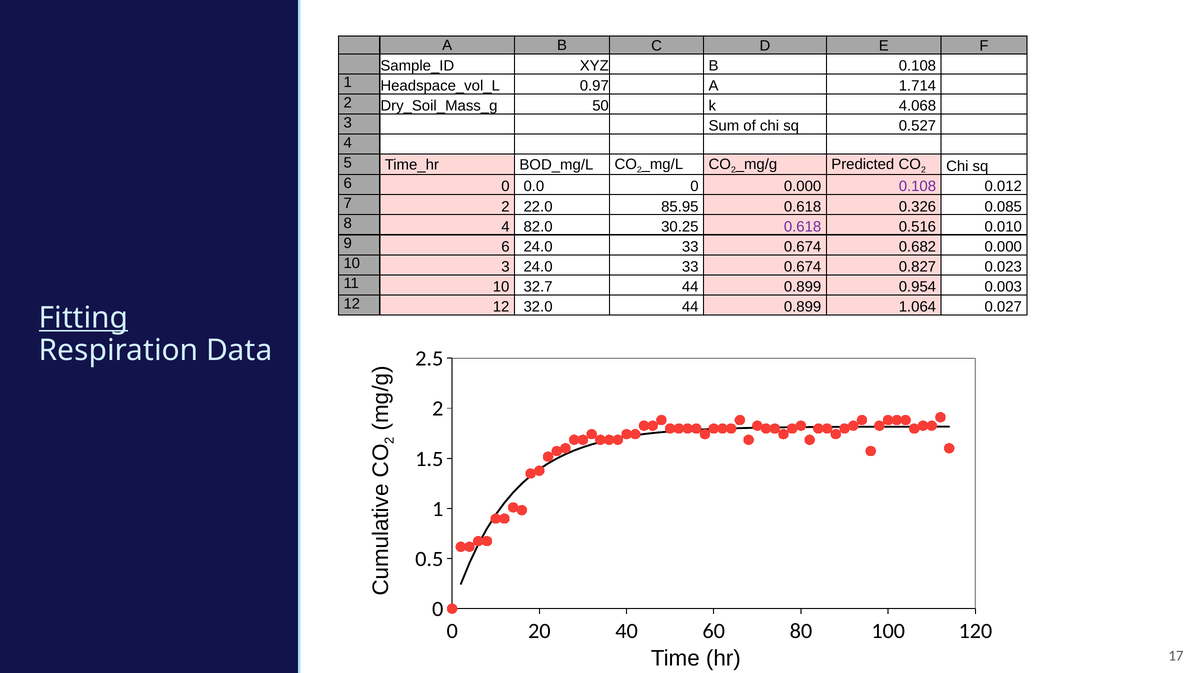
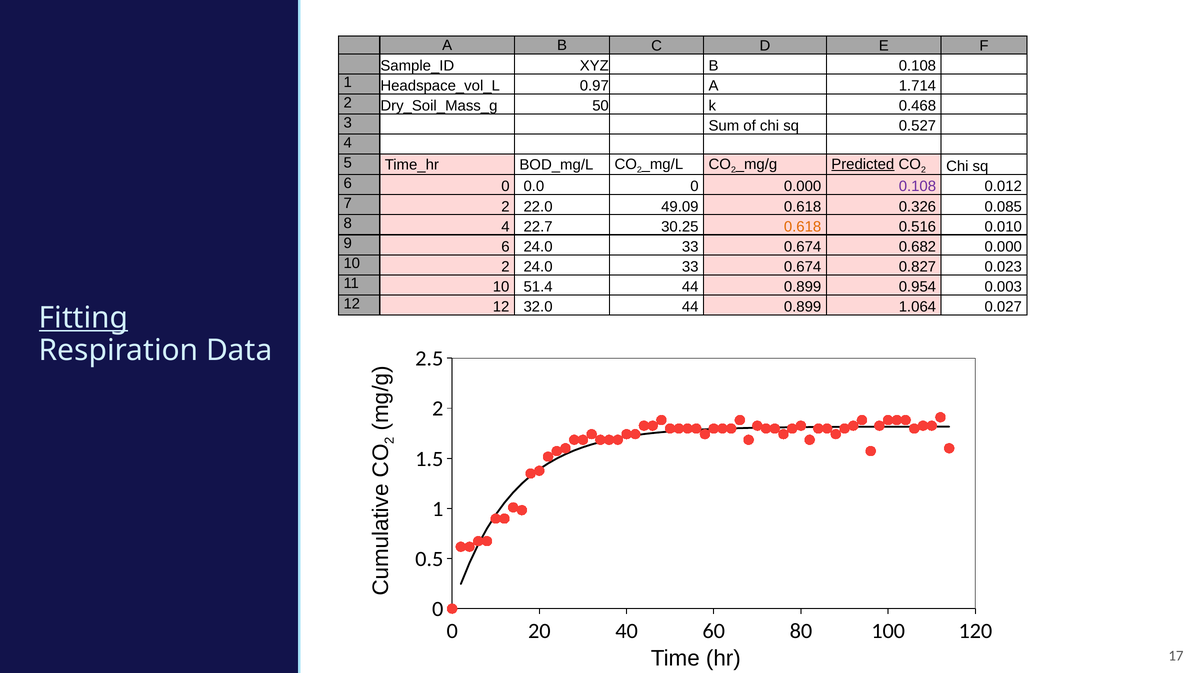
4.068: 4.068 -> 0.468
Predicted underline: none -> present
85.95: 85.95 -> 49.09
82.0: 82.0 -> 22.7
0.618 at (803, 227) colour: purple -> orange
10 3: 3 -> 2
32.7: 32.7 -> 51.4
